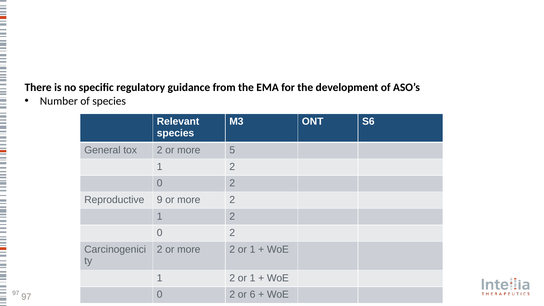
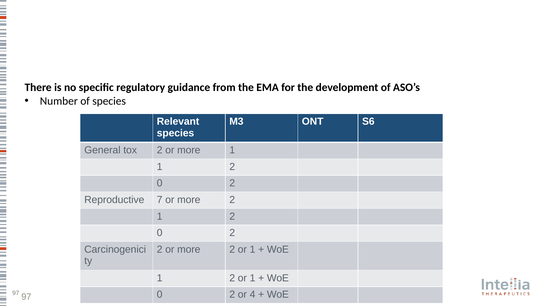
more 5: 5 -> 1
9: 9 -> 7
6: 6 -> 4
